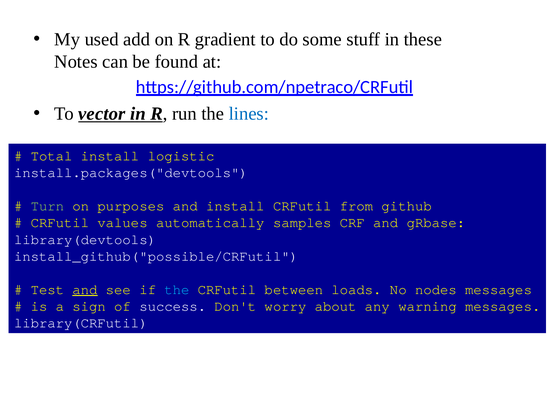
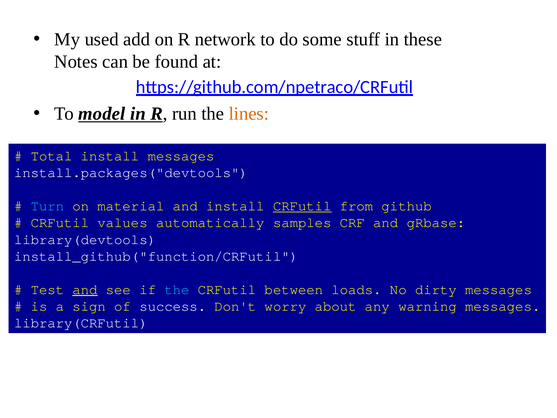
gradient: gradient -> network
vector: vector -> model
lines colour: blue -> orange
install logistic: logistic -> messages
Turn colour: light green -> light blue
purposes: purposes -> material
CRFutil at (302, 206) underline: none -> present
install_github("possible/CRFutil: install_github("possible/CRFutil -> install_github("function/CRFutil
nodes: nodes -> dirty
